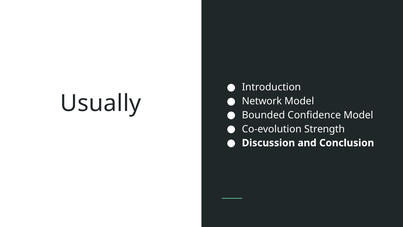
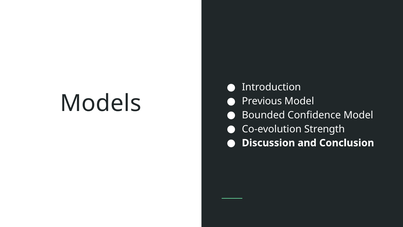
Network: Network -> Previous
Usually: Usually -> Models
